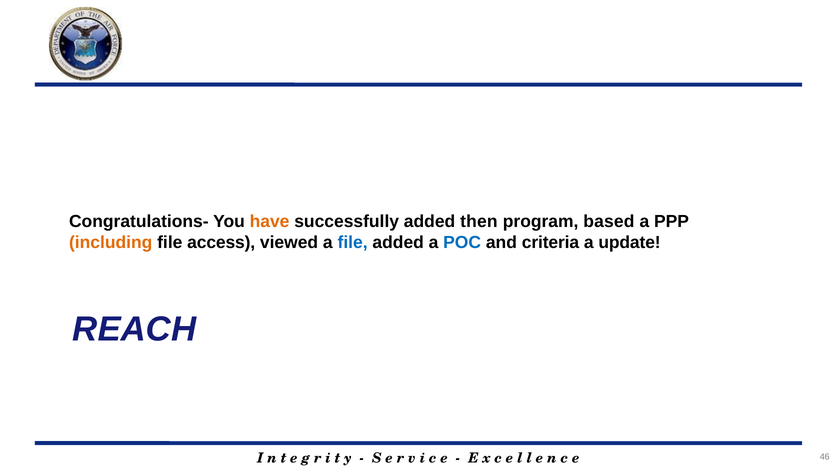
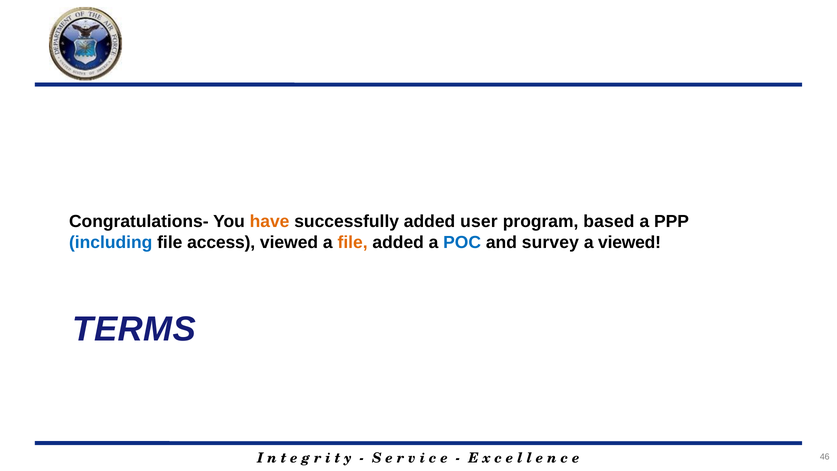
then: then -> user
including colour: orange -> blue
file at (353, 242) colour: blue -> orange
criteria: criteria -> survey
a update: update -> viewed
REACH: REACH -> TERMS
